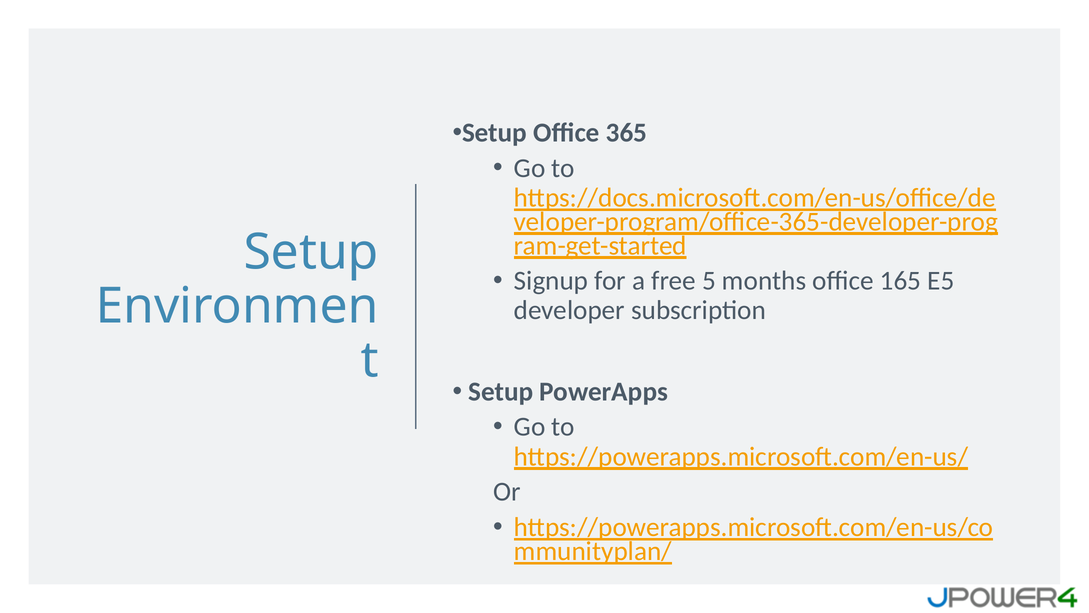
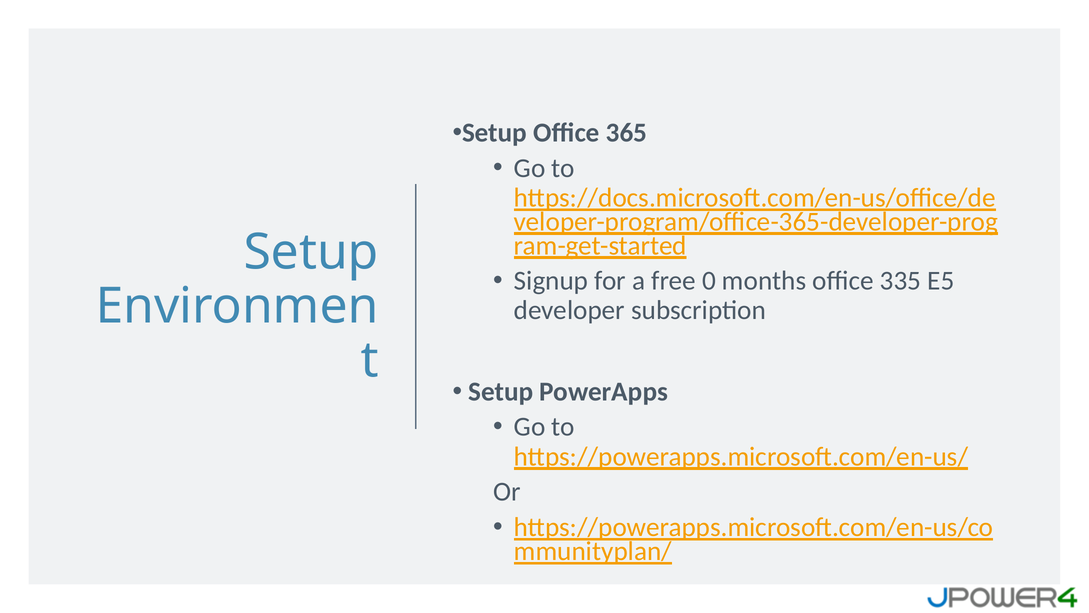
5: 5 -> 0
165: 165 -> 335
